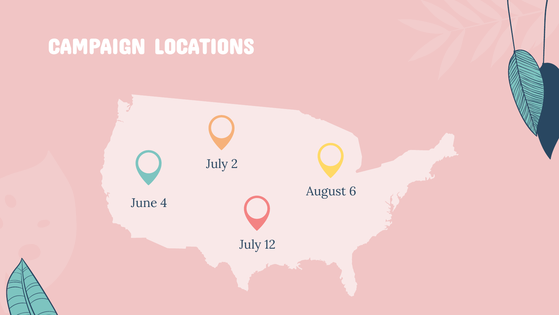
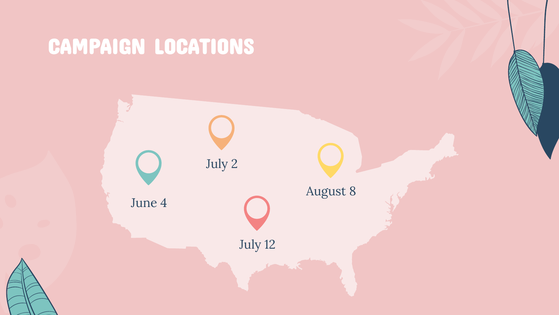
6: 6 -> 8
